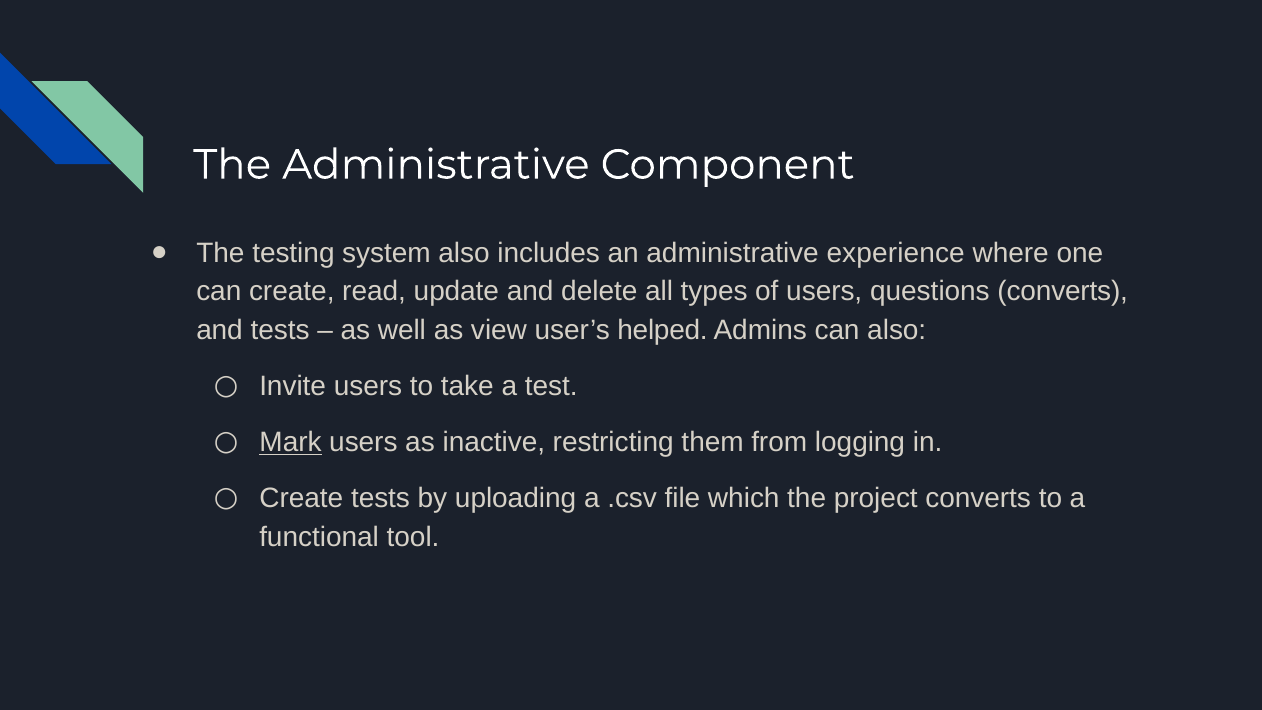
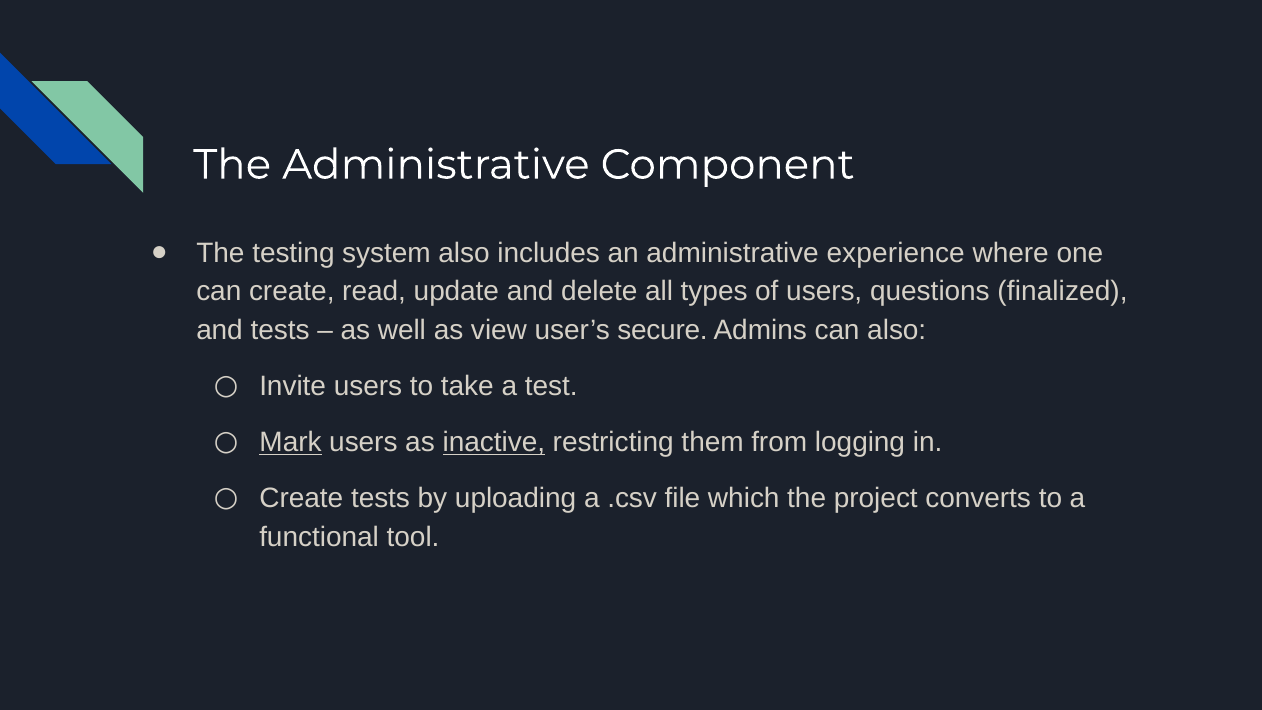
questions converts: converts -> finalized
helped: helped -> secure
inactive underline: none -> present
